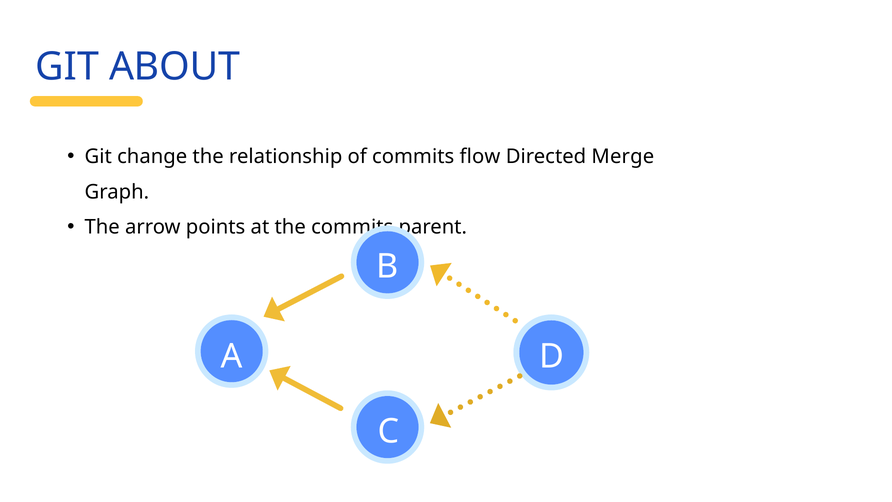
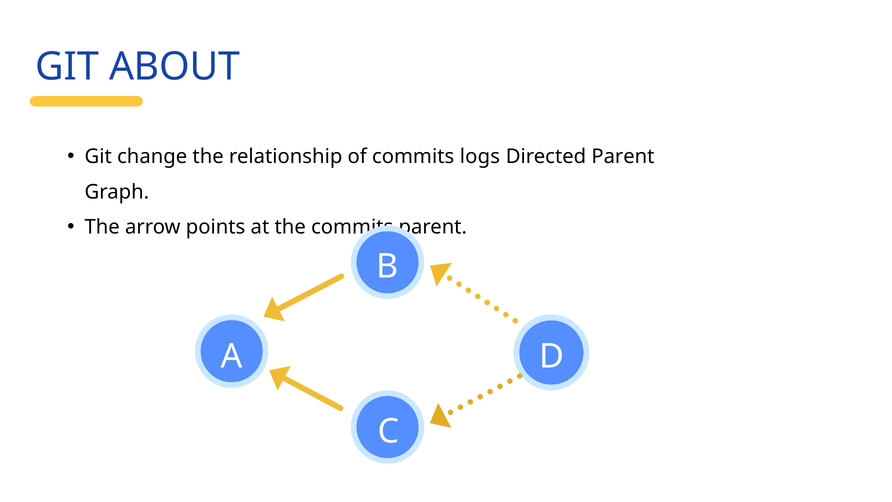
flow: flow -> logs
Directed Merge: Merge -> Parent
